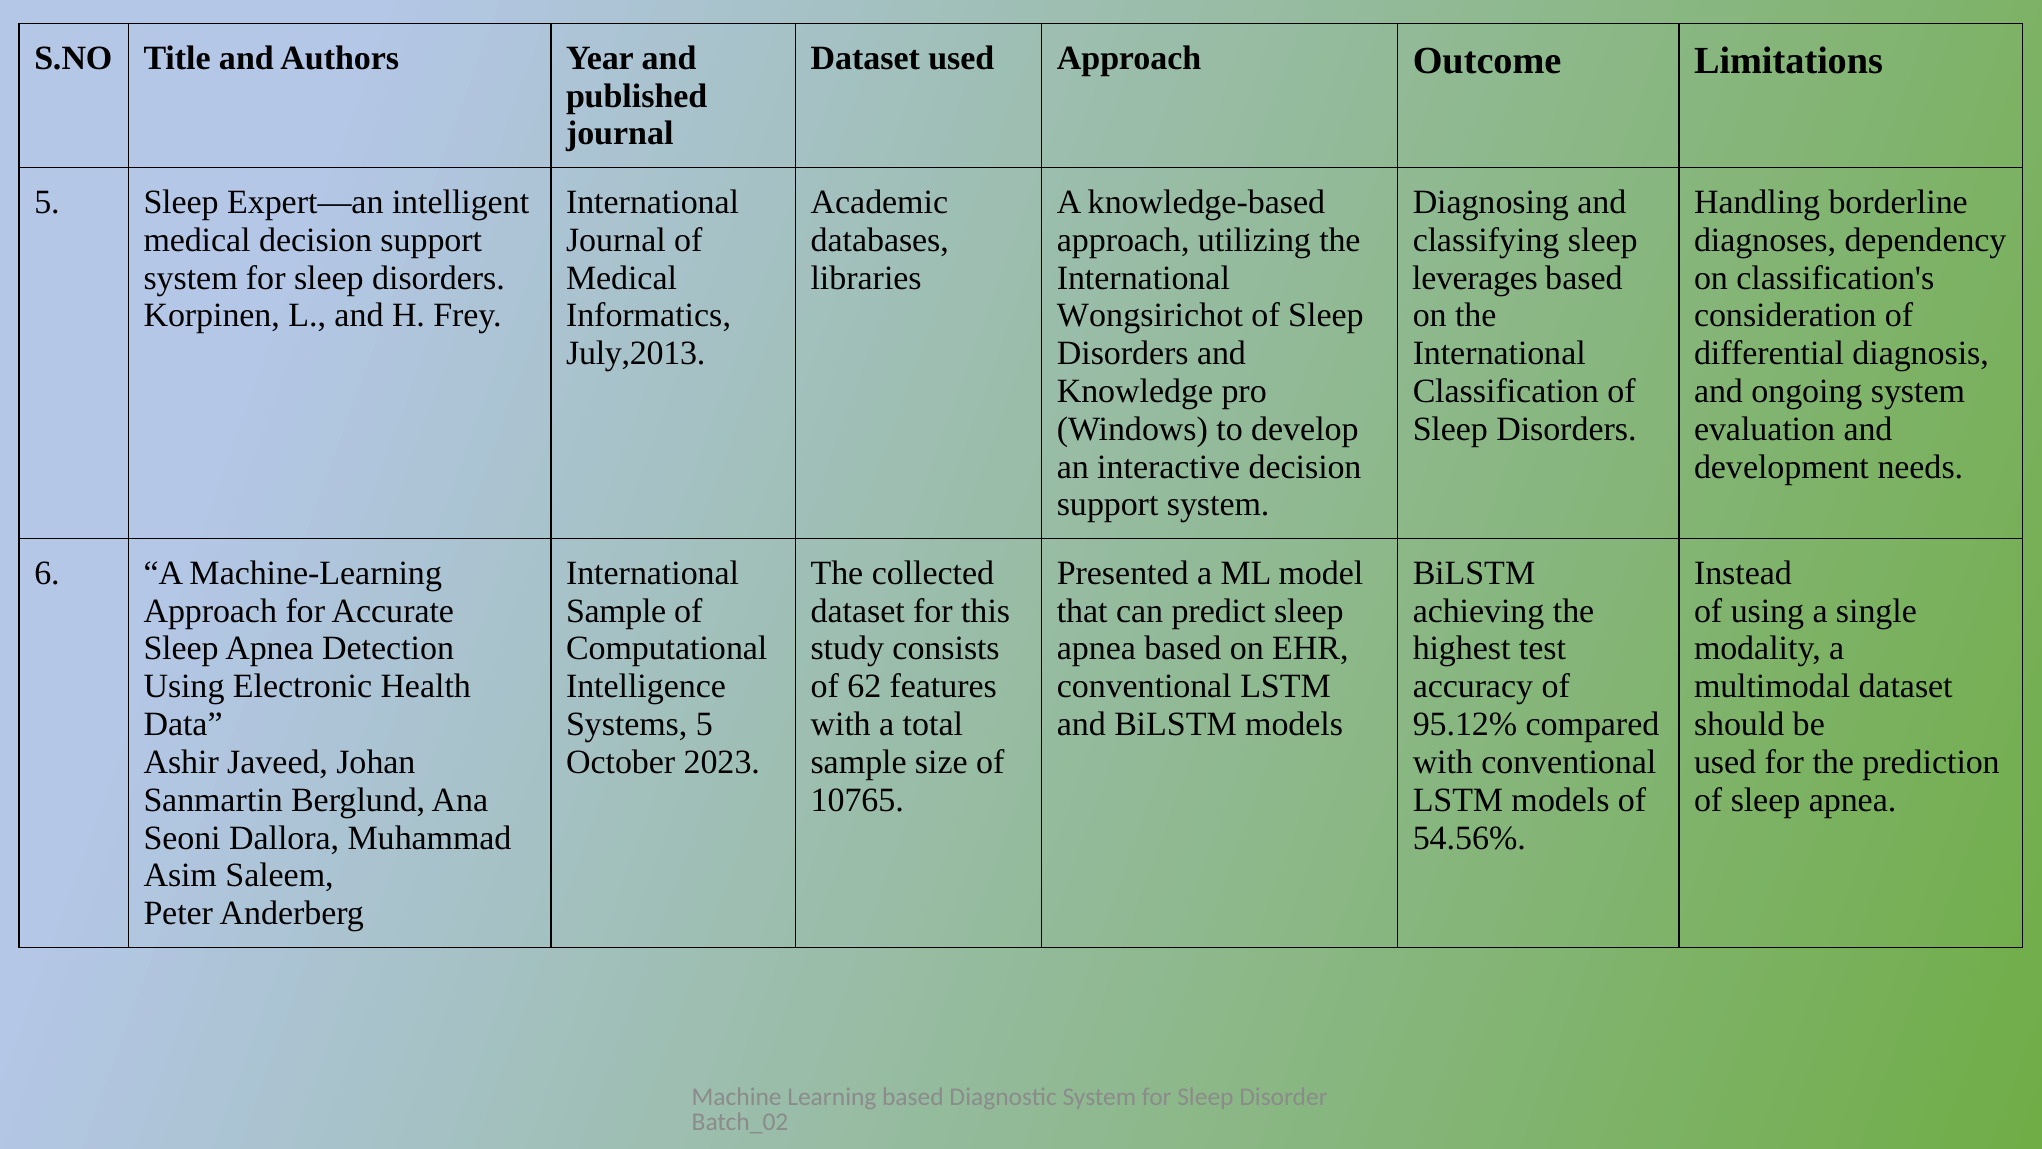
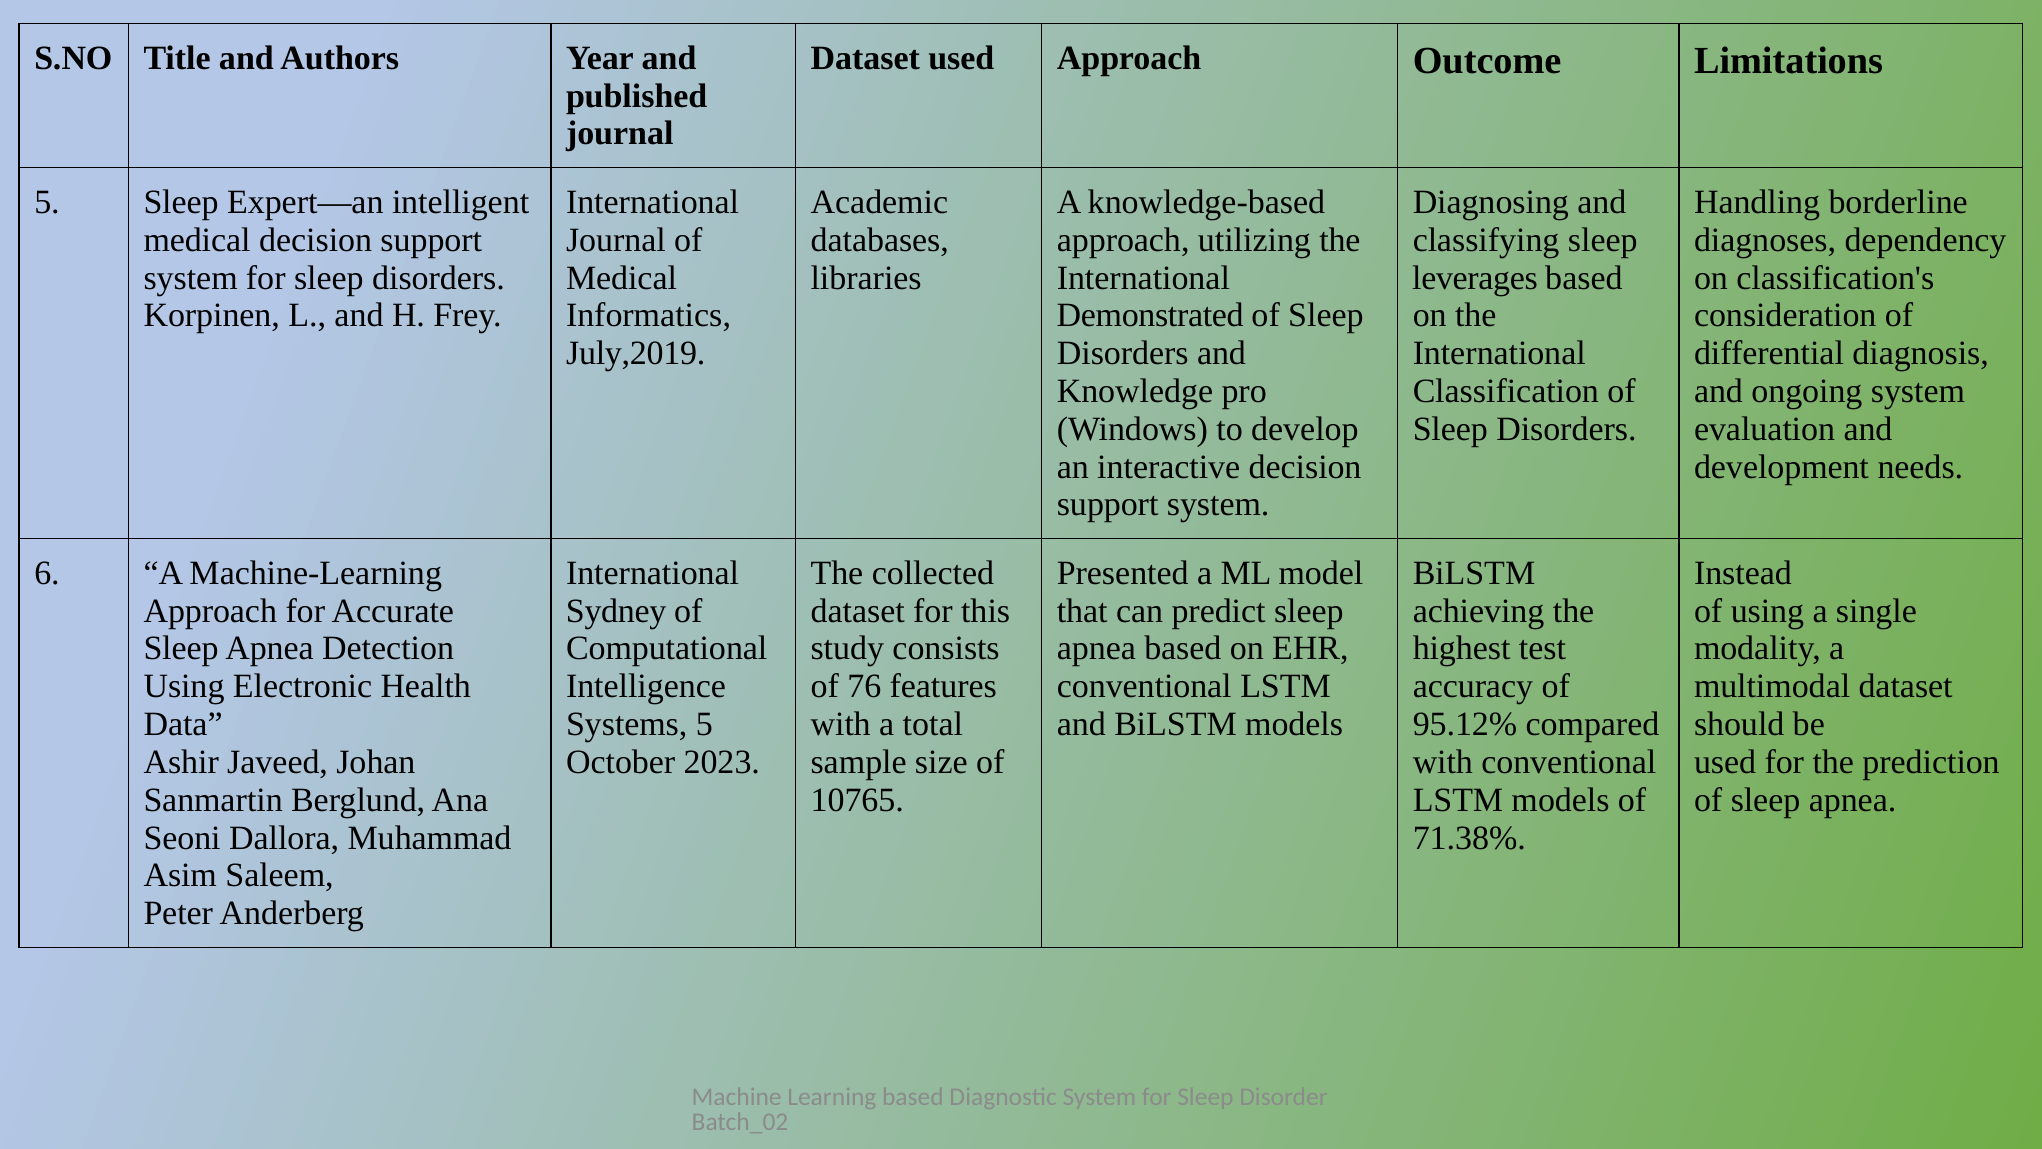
Wongsirichot: Wongsirichot -> Demonstrated
July,2013: July,2013 -> July,2019
Sample at (616, 611): Sample -> Sydney
62: 62 -> 76
54.56%: 54.56% -> 71.38%
